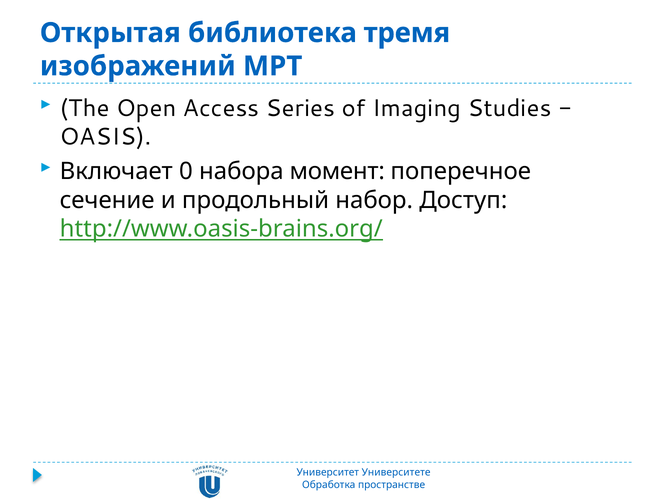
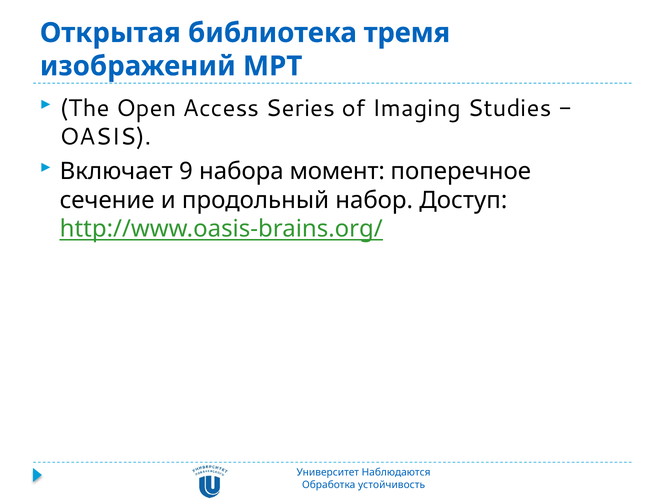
0: 0 -> 9
Университете: Университете -> Наблюдаются
пространстве: пространстве -> устойчивость
